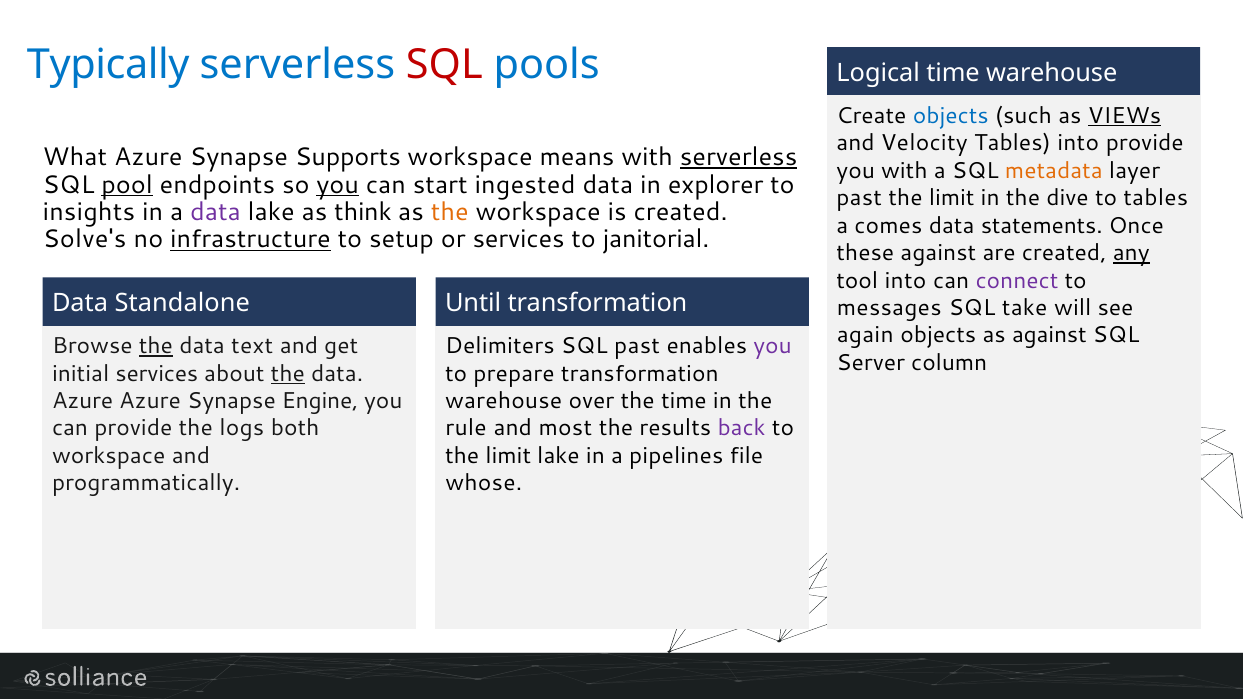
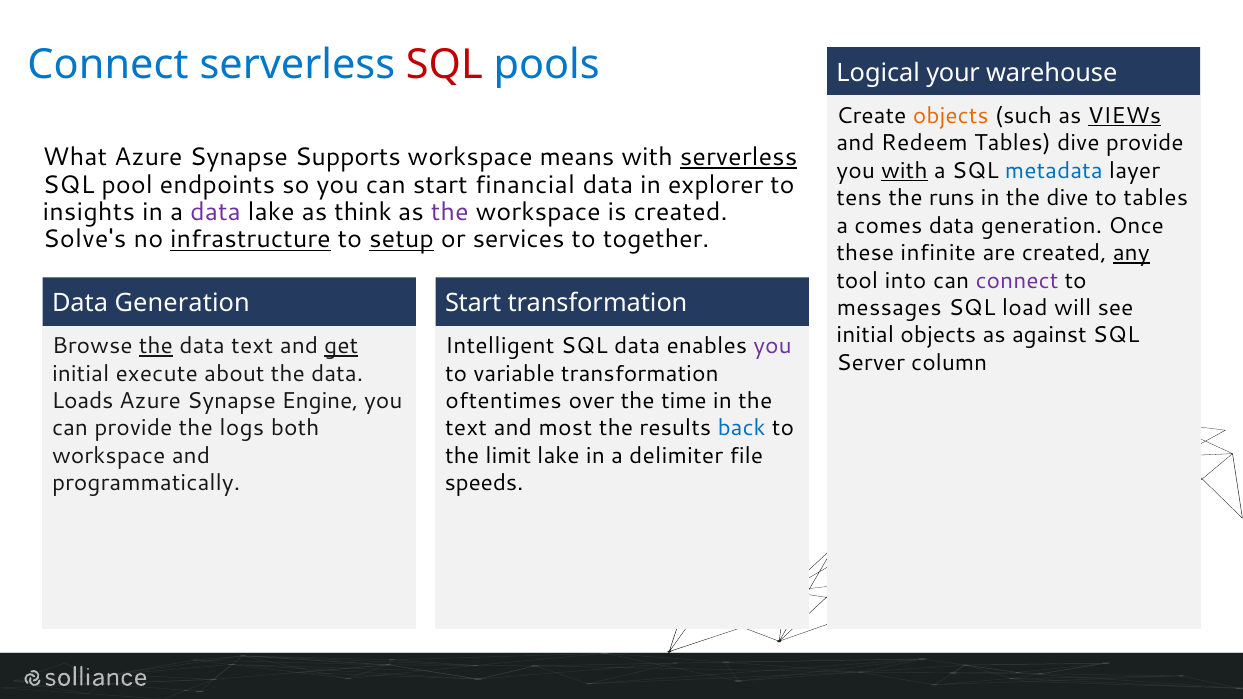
Typically at (108, 64): Typically -> Connect
Logical time: time -> your
objects at (951, 116) colour: blue -> orange
Velocity: Velocity -> Redeem
Tables into: into -> dive
with at (904, 171) underline: none -> present
metadata colour: orange -> blue
pool underline: present -> none
you at (338, 185) underline: present -> none
ingested: ingested -> financial
past at (859, 198): past -> tens
limit at (952, 198): limit -> runs
the at (450, 212) colour: orange -> purple
statements at (1042, 226): statements -> generation
setup underline: none -> present
janitorial: janitorial -> together
these against: against -> infinite
Standalone at (182, 303): Standalone -> Generation
Until at (473, 303): Until -> Start
take: take -> load
again at (865, 335): again -> initial
get underline: none -> present
Delimiters: Delimiters -> Intelligent
SQL past: past -> data
initial services: services -> execute
the at (288, 374) underline: present -> none
prepare: prepare -> variable
Azure at (83, 401): Azure -> Loads
warehouse at (504, 401): warehouse -> oftentimes
rule at (466, 428): rule -> text
back colour: purple -> blue
pipelines: pipelines -> delimiter
whose: whose -> speeds
